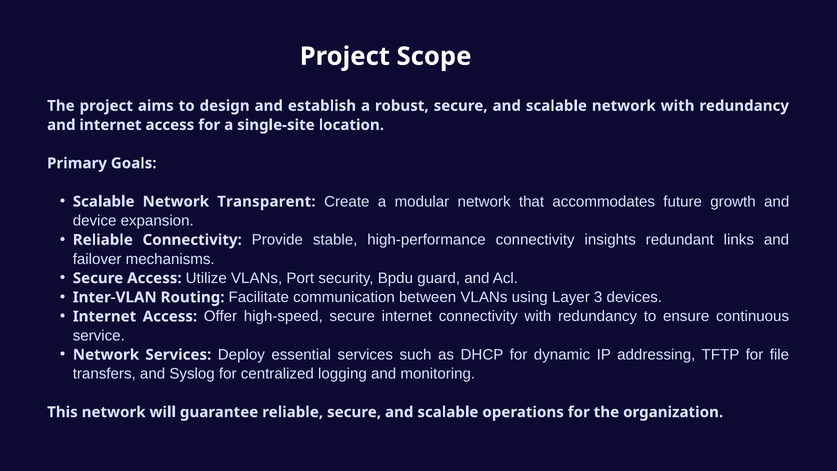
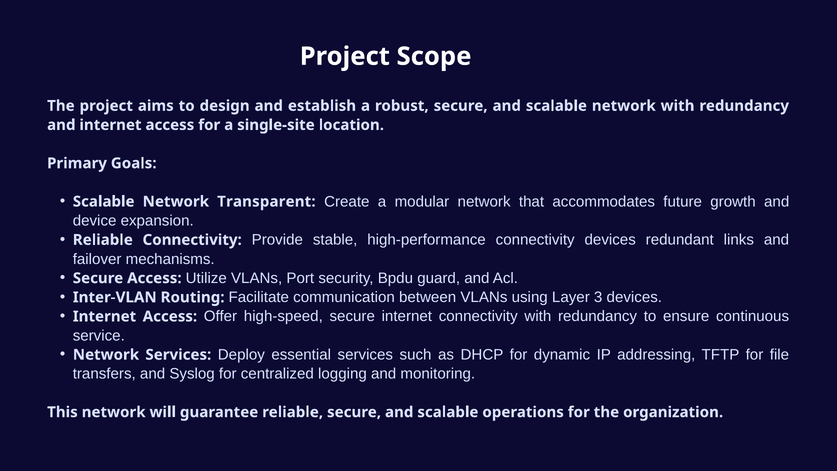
connectivity insights: insights -> devices
